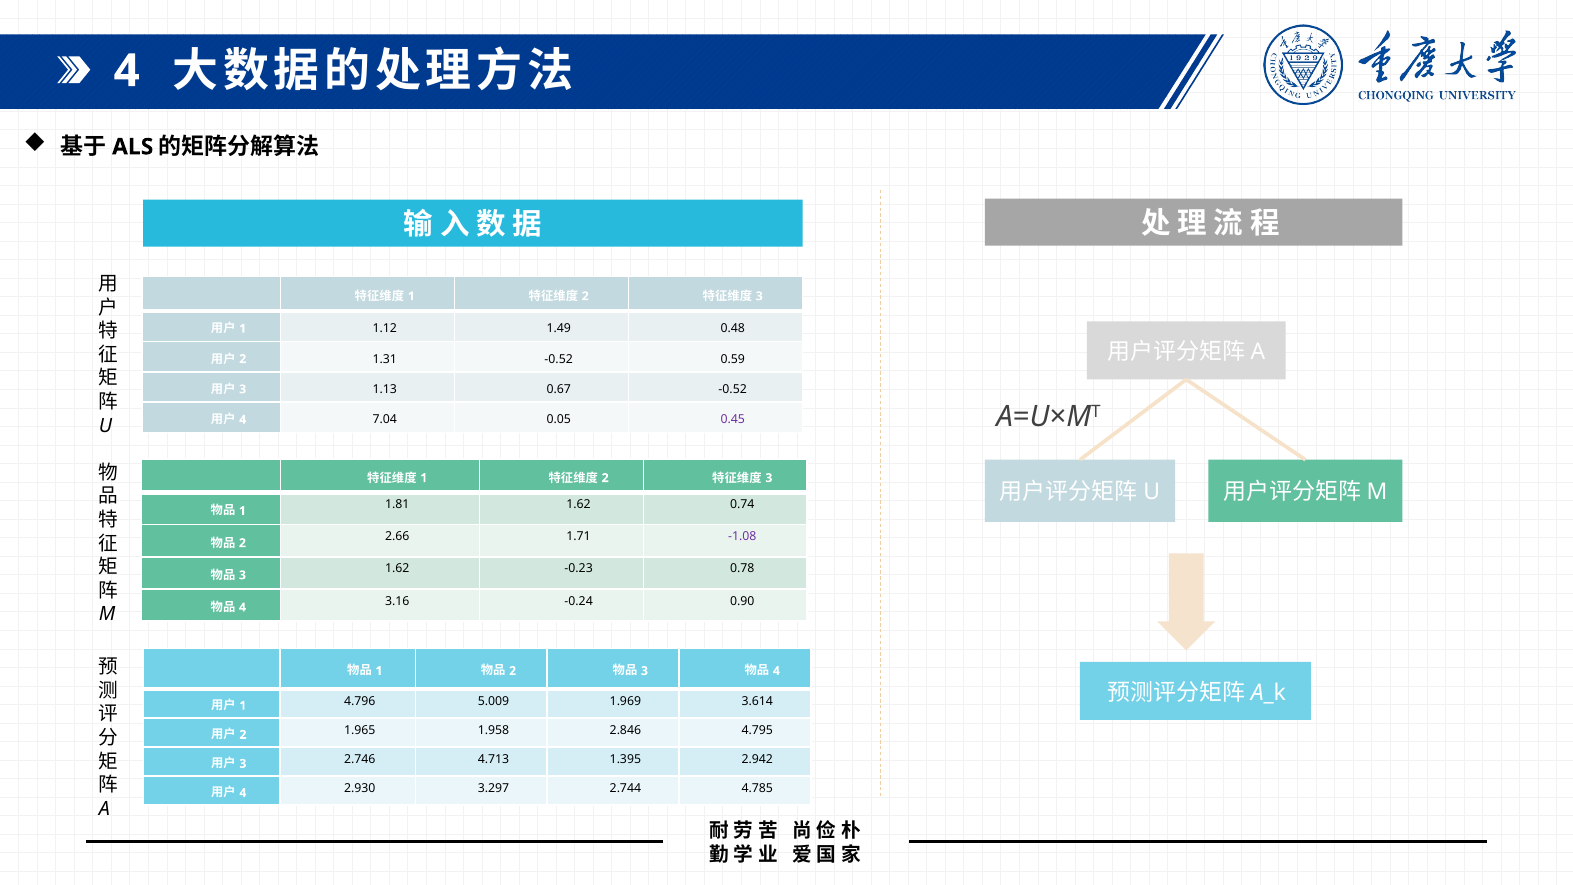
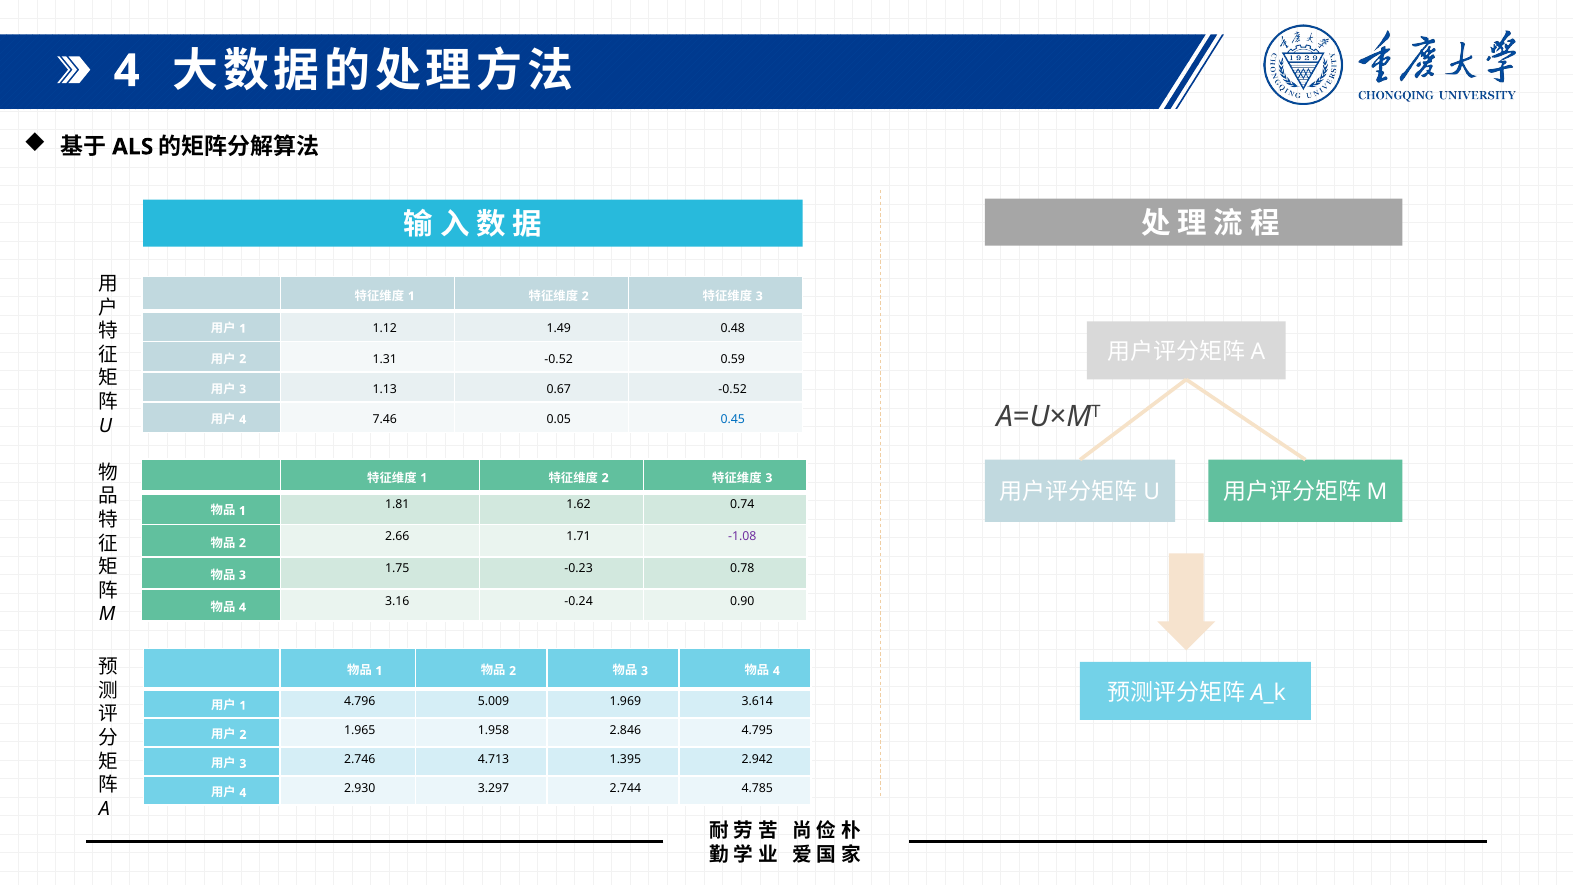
7.04: 7.04 -> 7.46
0.45 colour: purple -> blue
1.62 at (397, 569): 1.62 -> 1.75
